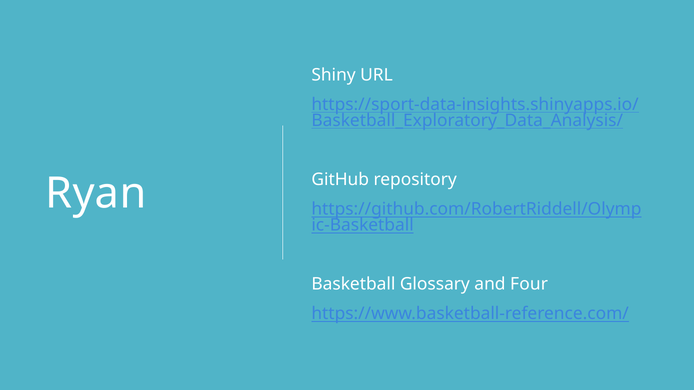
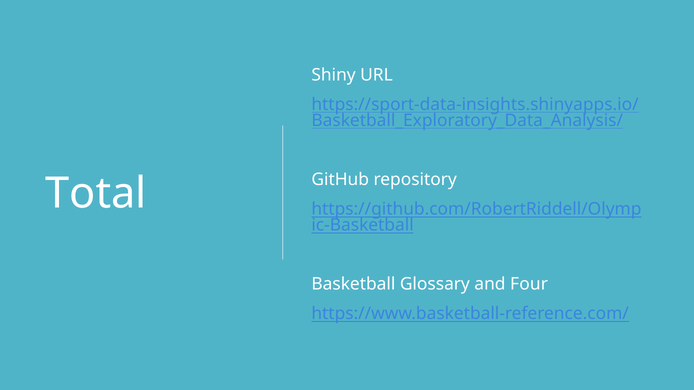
Ryan: Ryan -> Total
